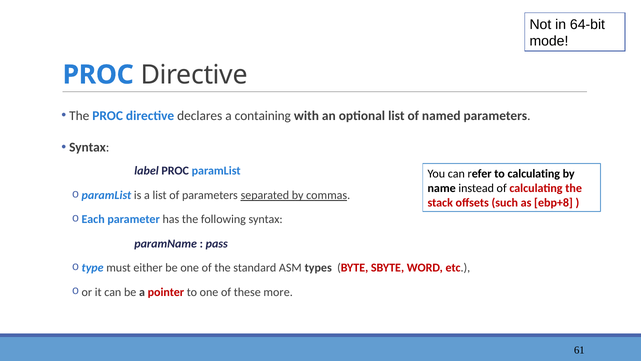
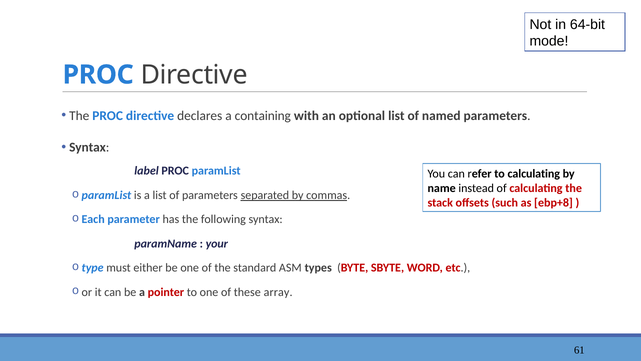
pass: pass -> your
more: more -> array
